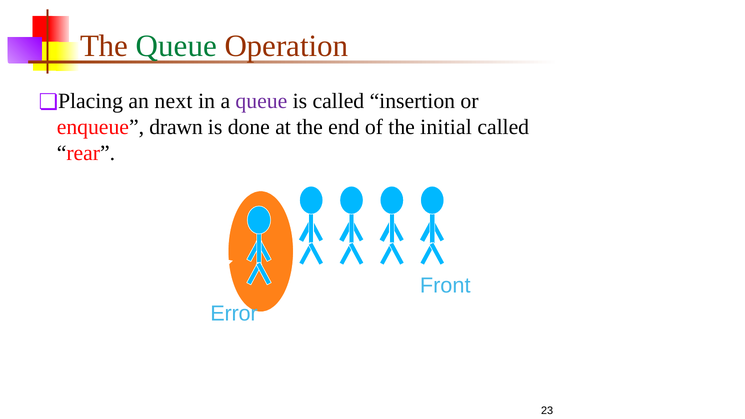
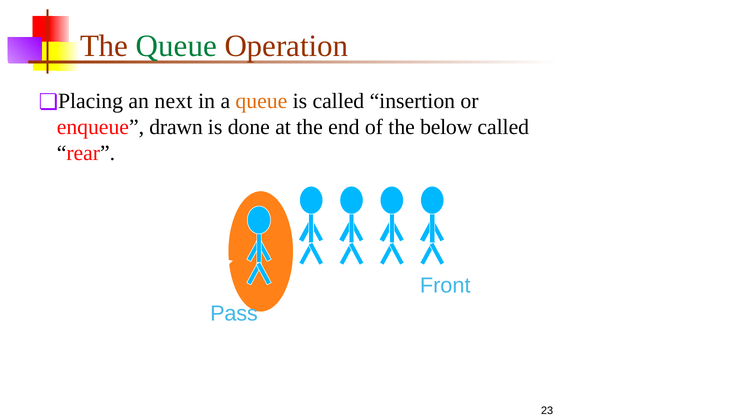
queue at (261, 101) colour: purple -> orange
initial: initial -> below
Error: Error -> Pass
